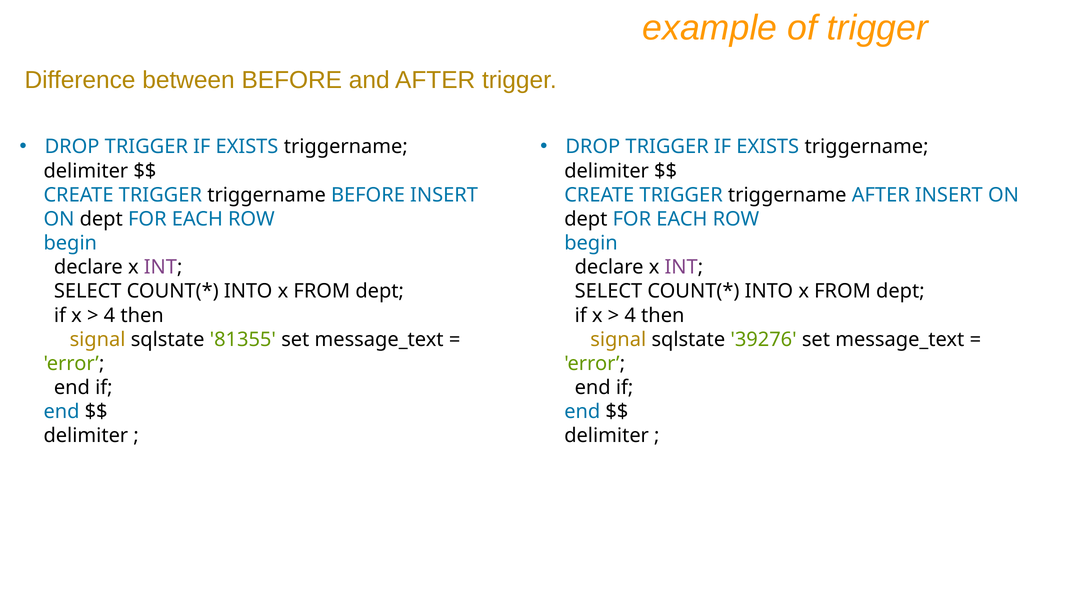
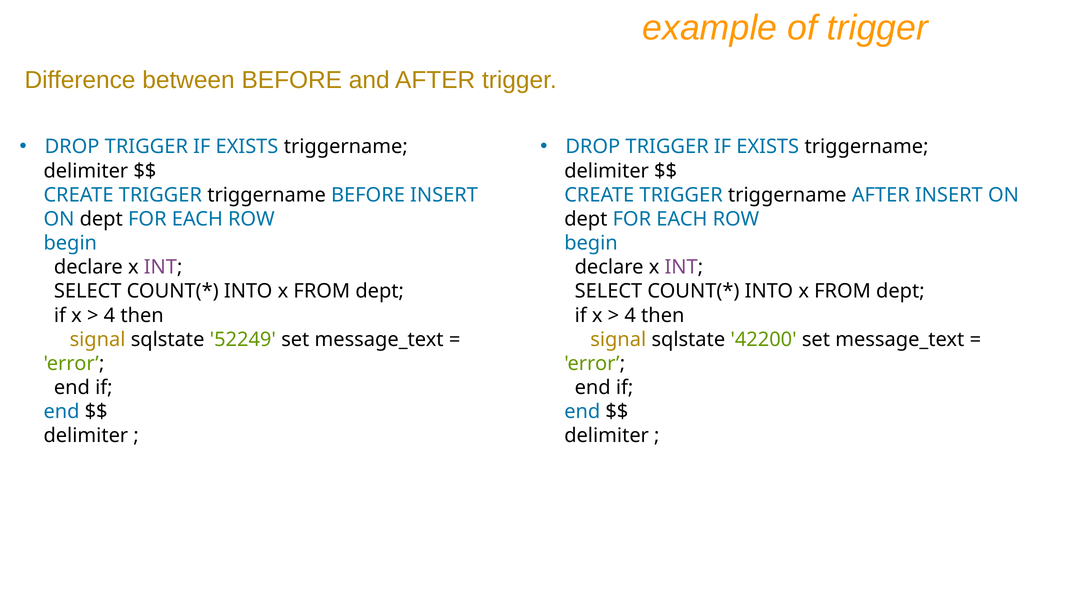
81355: 81355 -> 52249
39276: 39276 -> 42200
